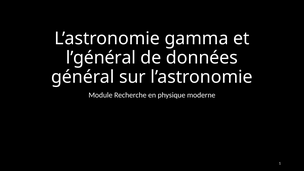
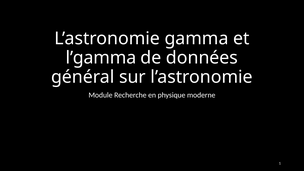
l’général: l’général -> l’gamma
